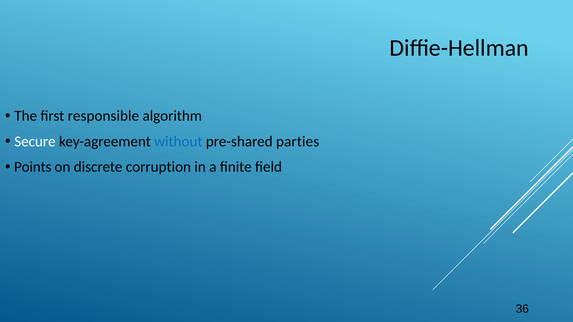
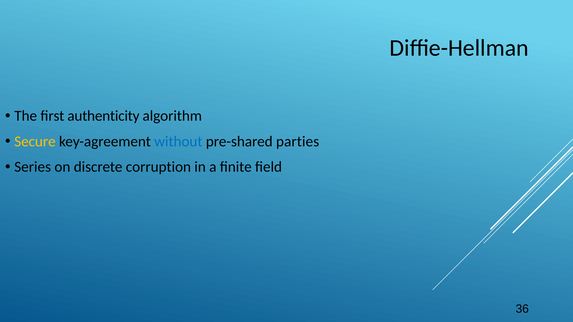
responsible: responsible -> authenticity
Secure colour: white -> yellow
Points: Points -> Series
